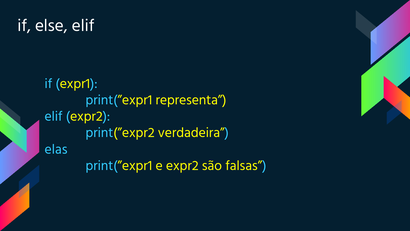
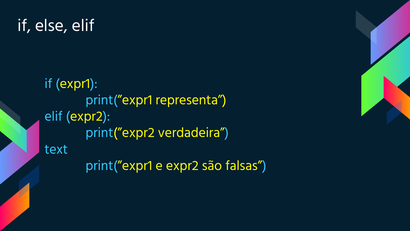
elas: elas -> text
